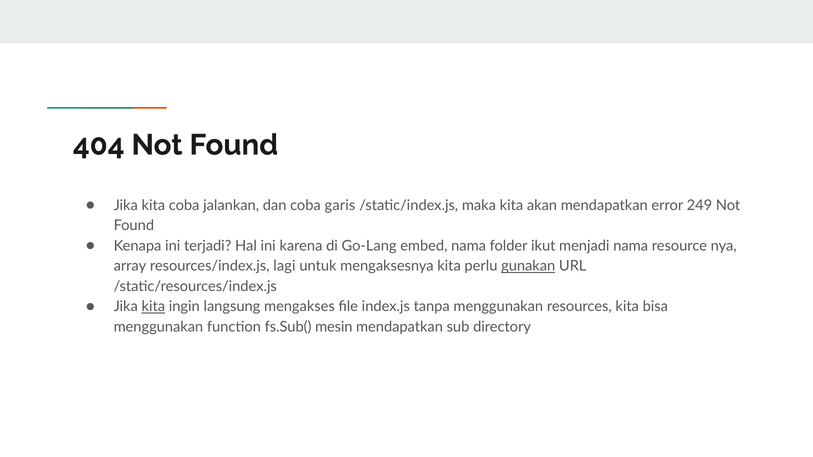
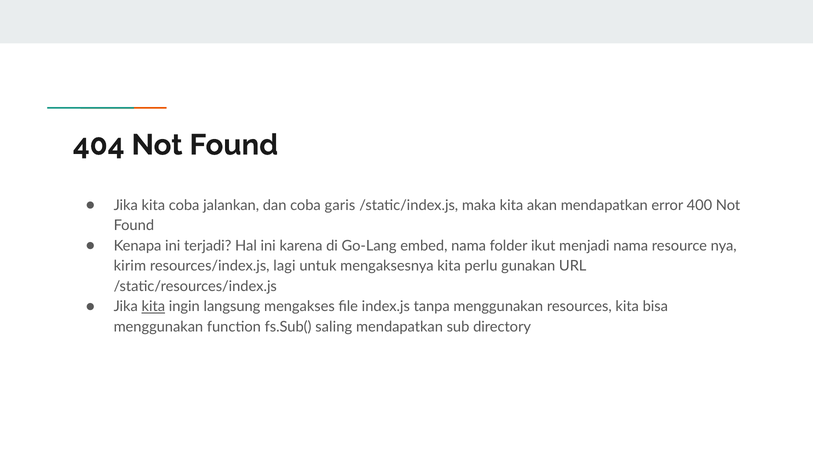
249: 249 -> 400
array: array -> kirim
gunakan underline: present -> none
mesin: mesin -> saling
